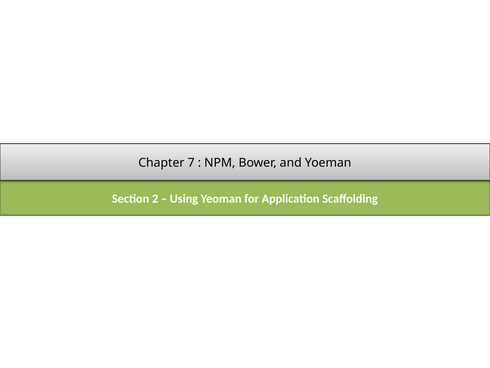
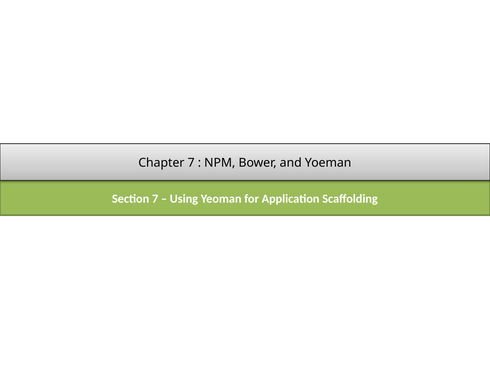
Section 2: 2 -> 7
